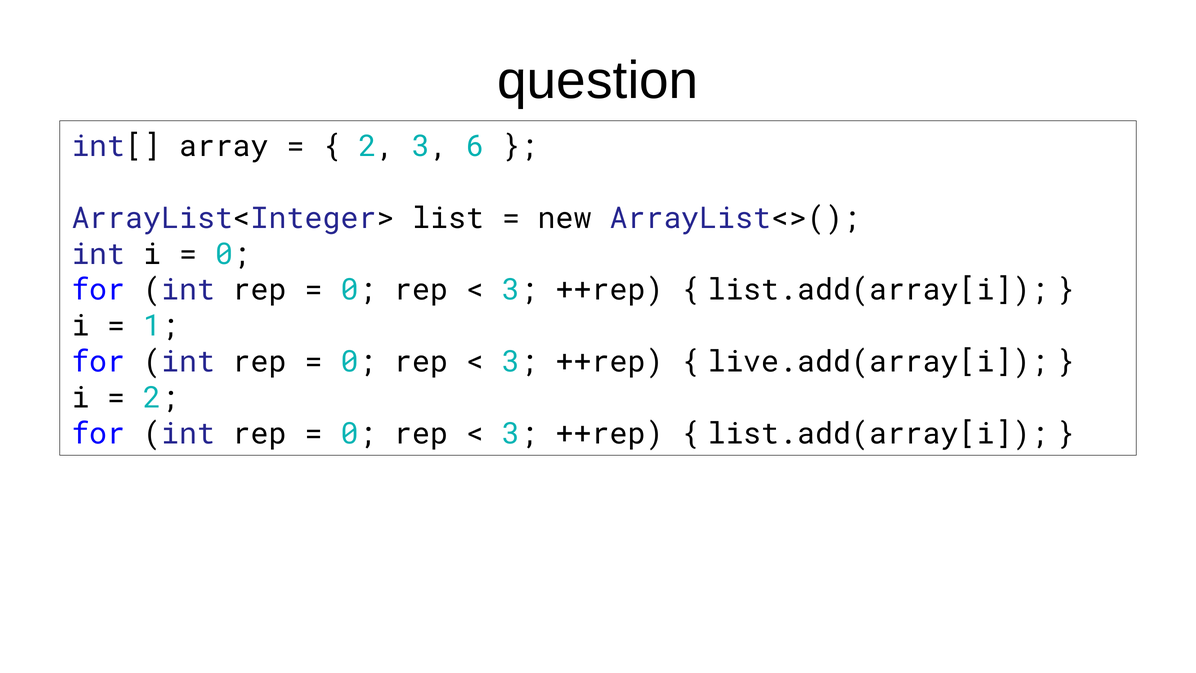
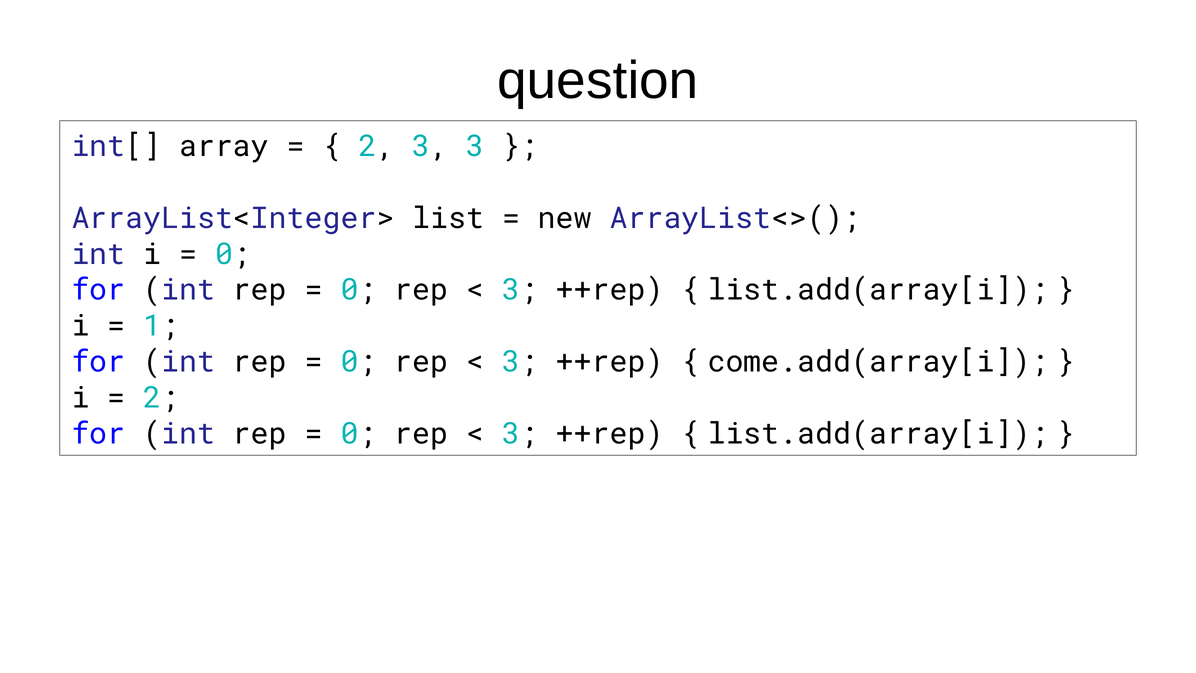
3 6: 6 -> 3
live.add(array[i: live.add(array[i -> come.add(array[i
